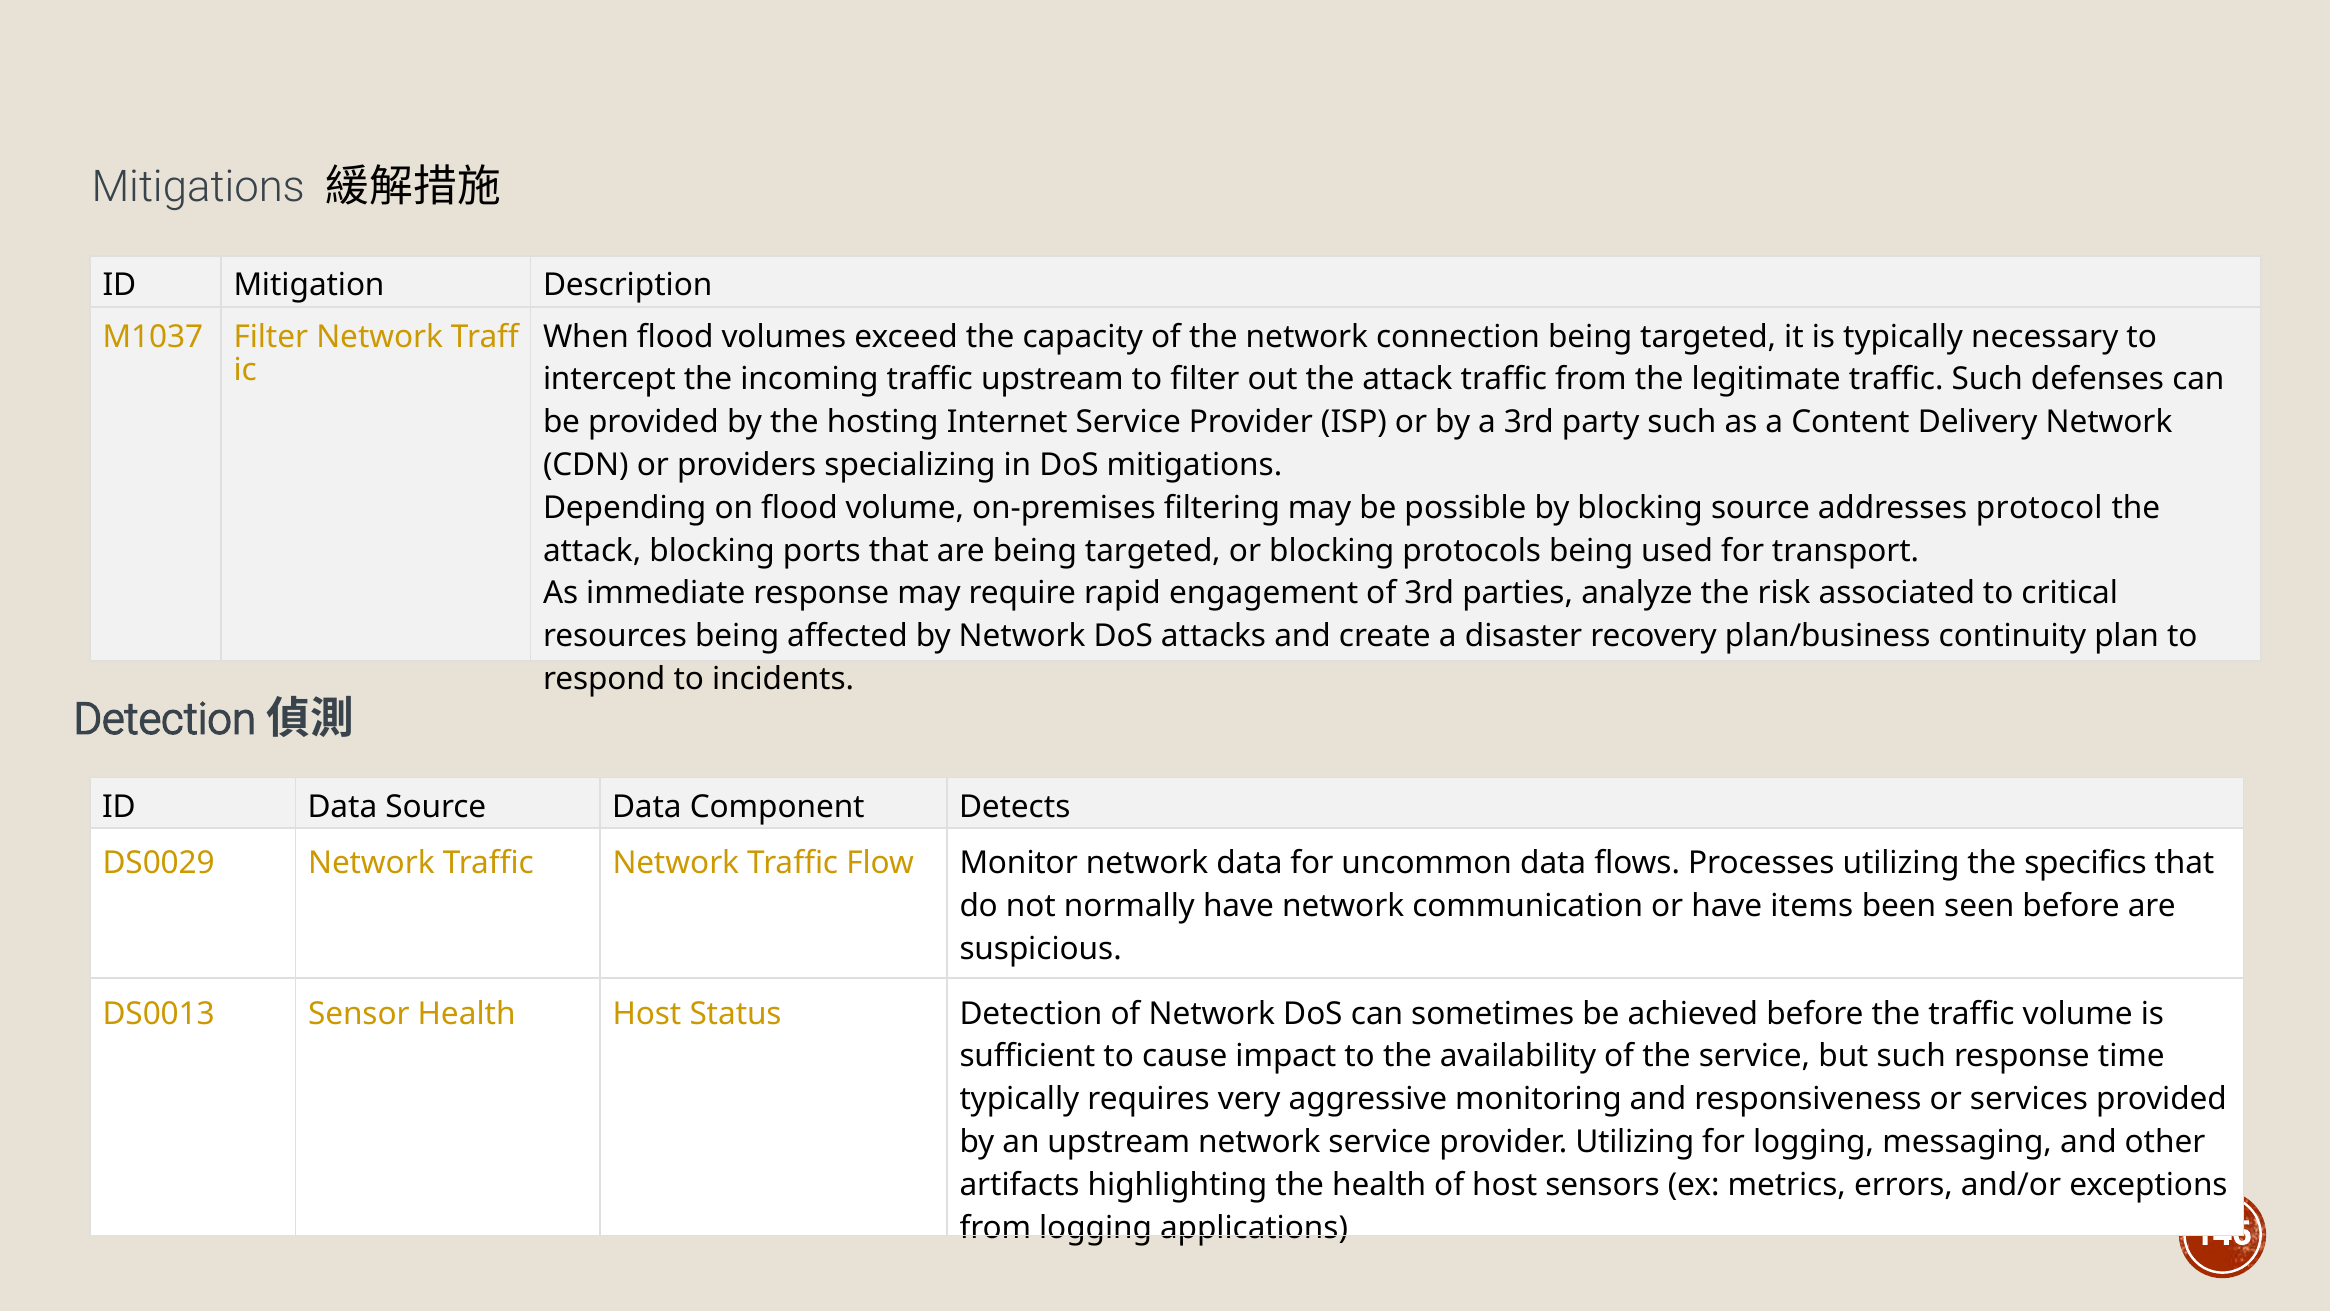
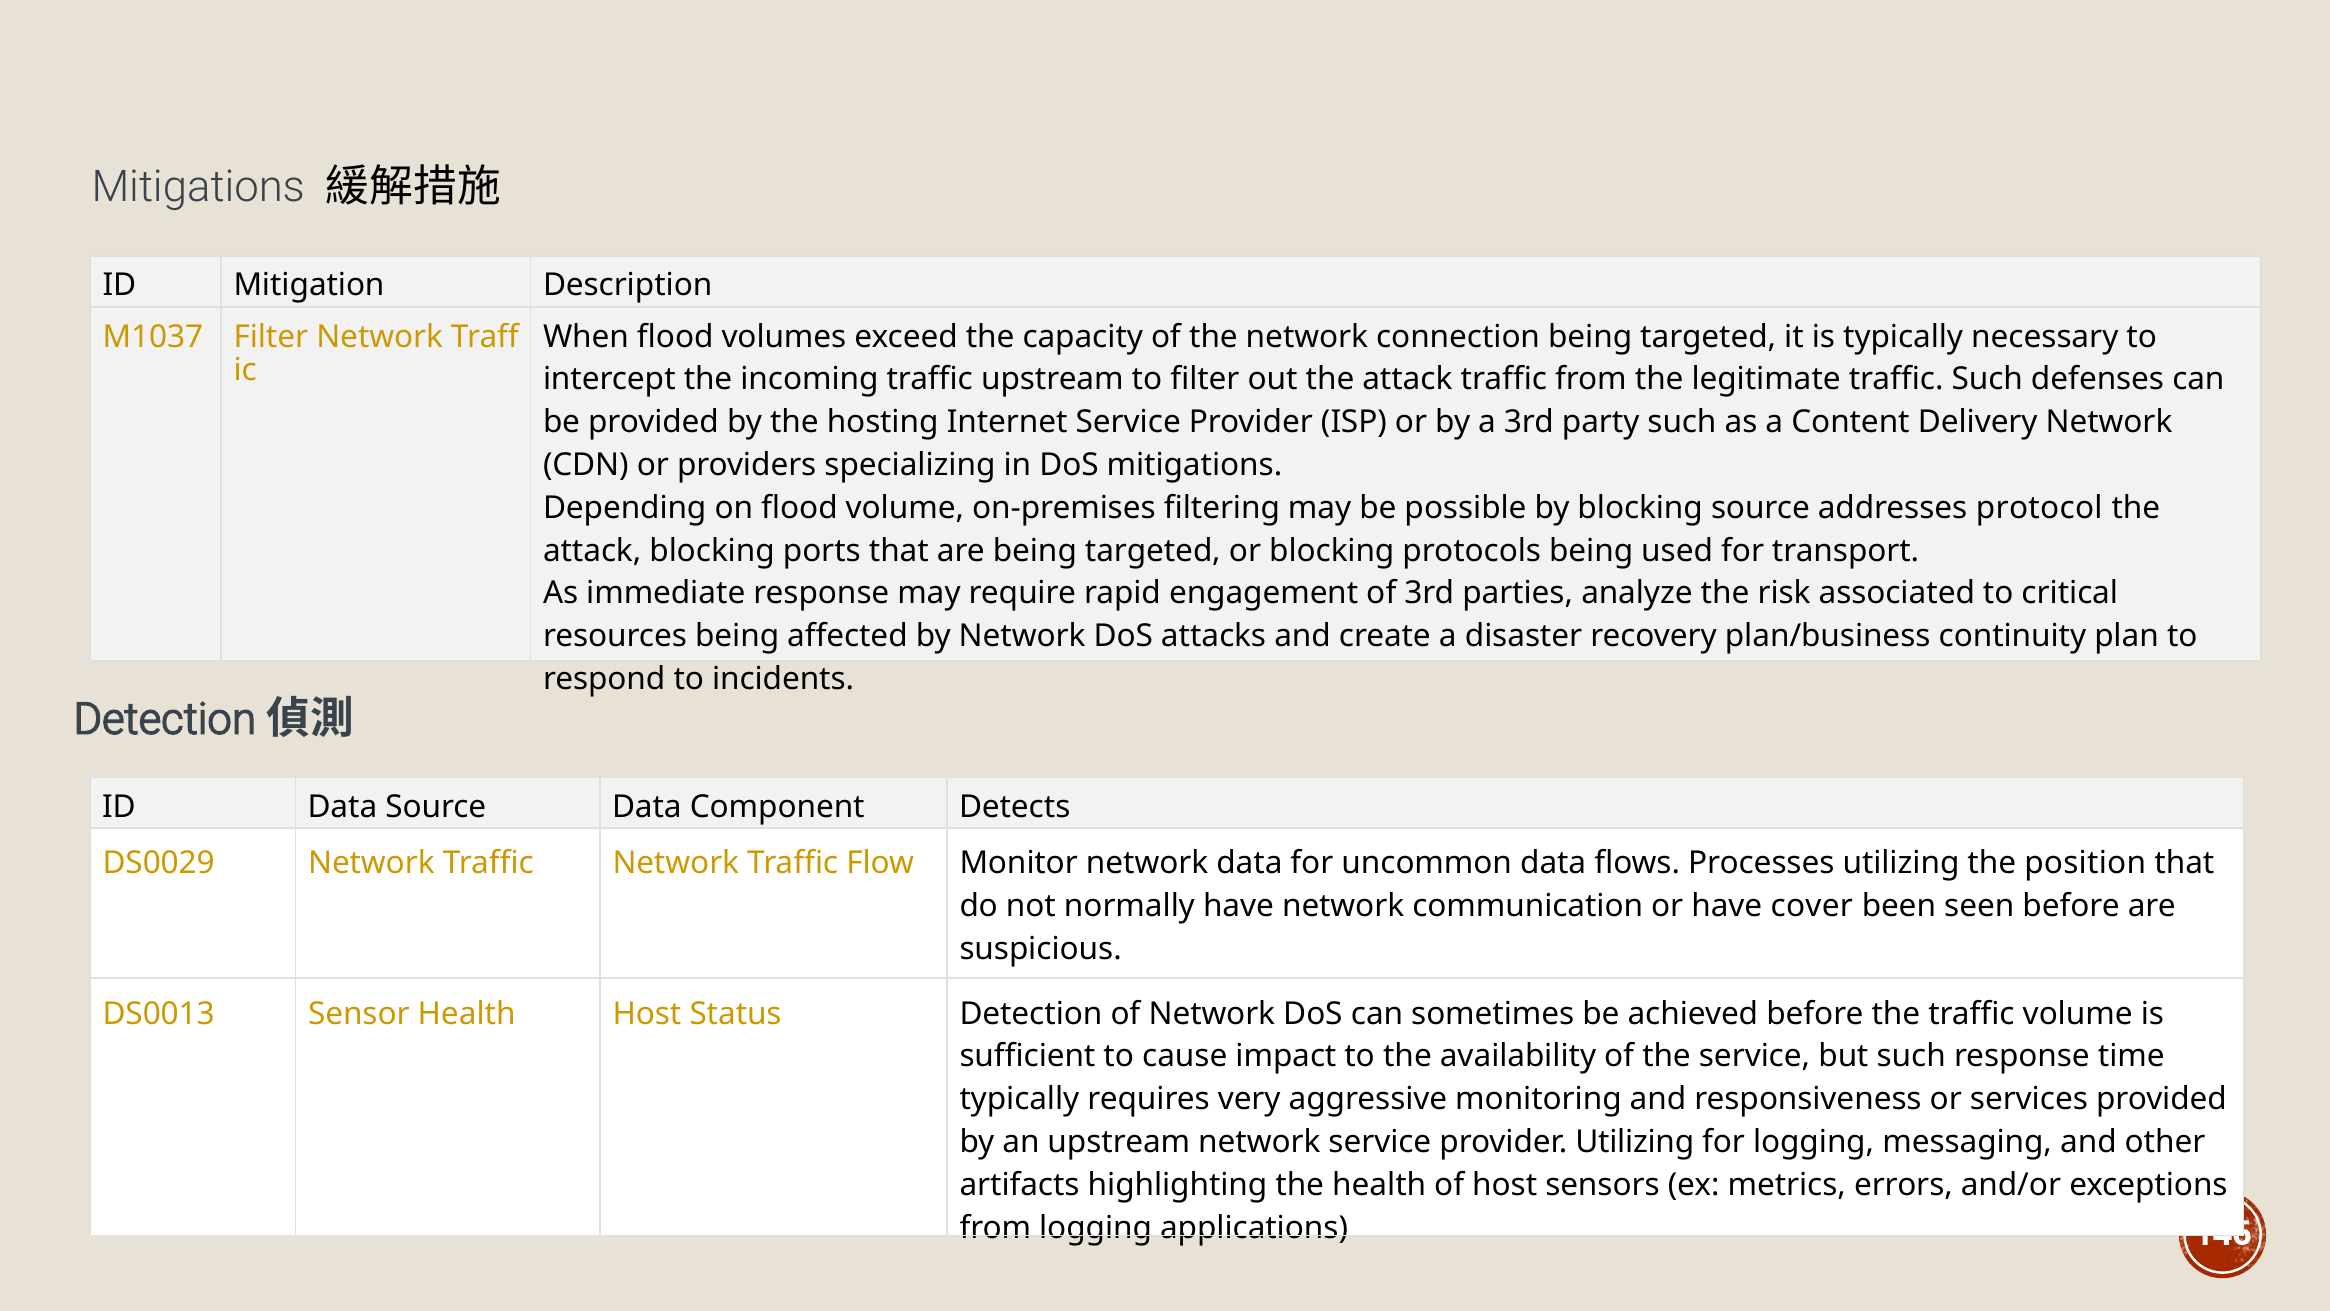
specifics: specifics -> position
items: items -> cover
